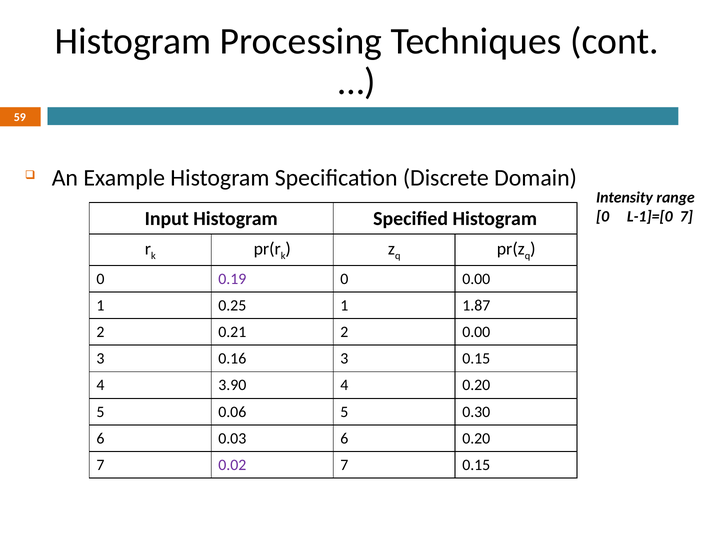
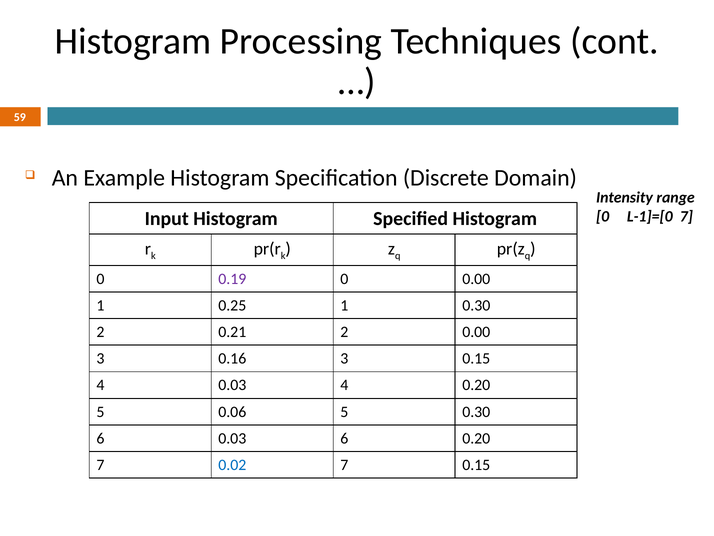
1 1.87: 1.87 -> 0.30
4 3.90: 3.90 -> 0.03
0.02 colour: purple -> blue
